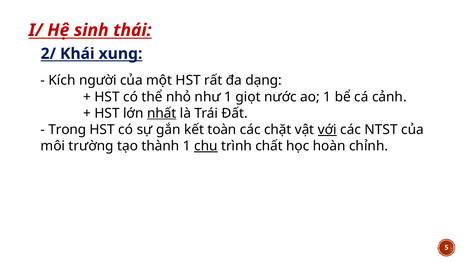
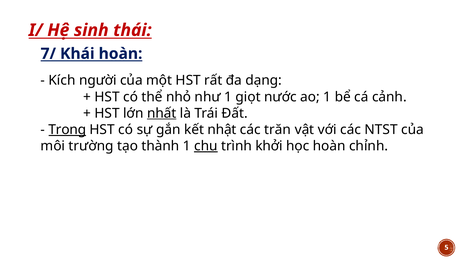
2/: 2/ -> 7/
Khái xung: xung -> hoàn
Trong underline: none -> present
toàn: toàn -> nhật
chặt: chặt -> trăn
với underline: present -> none
chất: chất -> khởi
